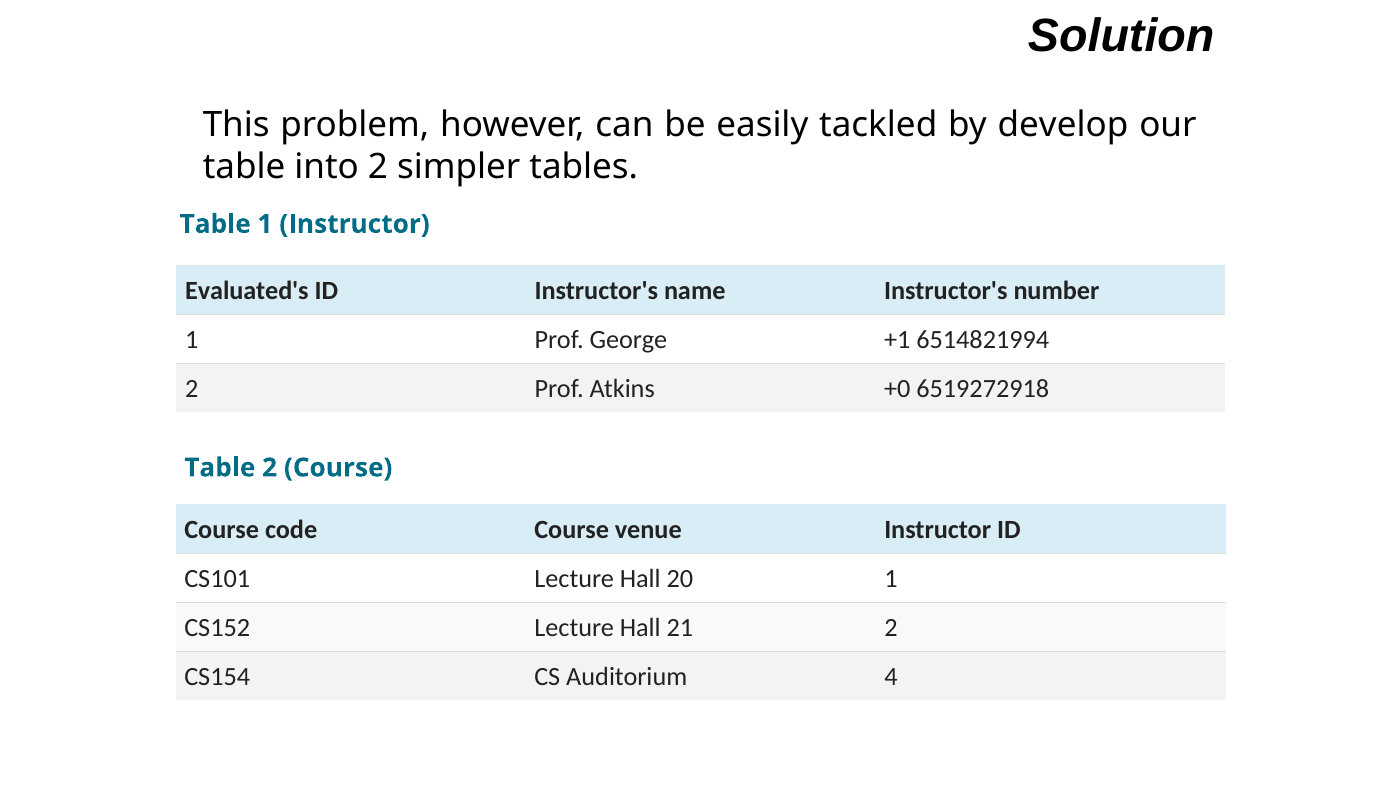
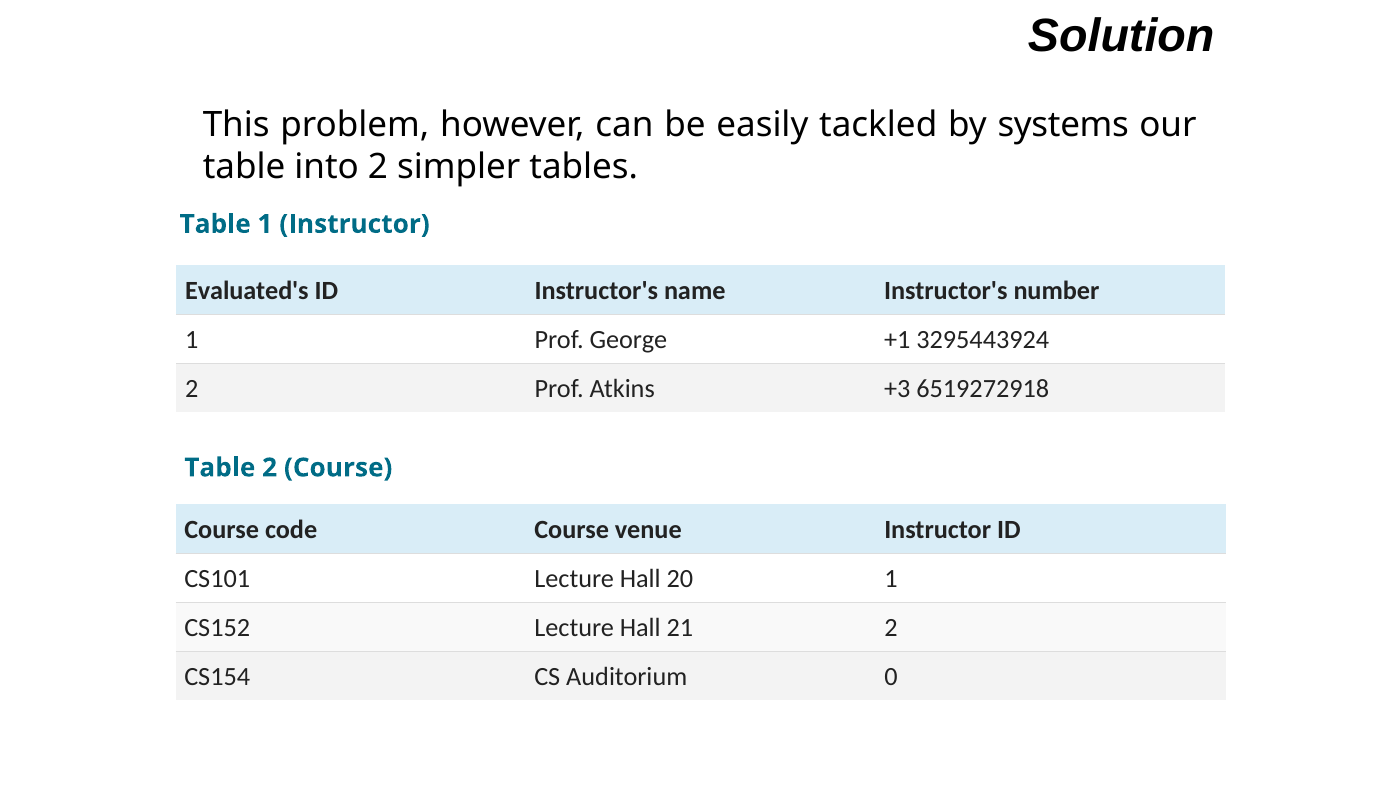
develop: develop -> systems
6514821994: 6514821994 -> 3295443924
+0: +0 -> +3
4: 4 -> 0
